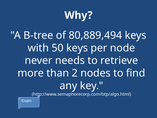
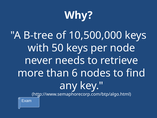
80,889,494: 80,889,494 -> 10,500,000
2: 2 -> 6
